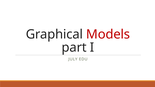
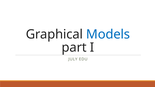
Models colour: red -> blue
